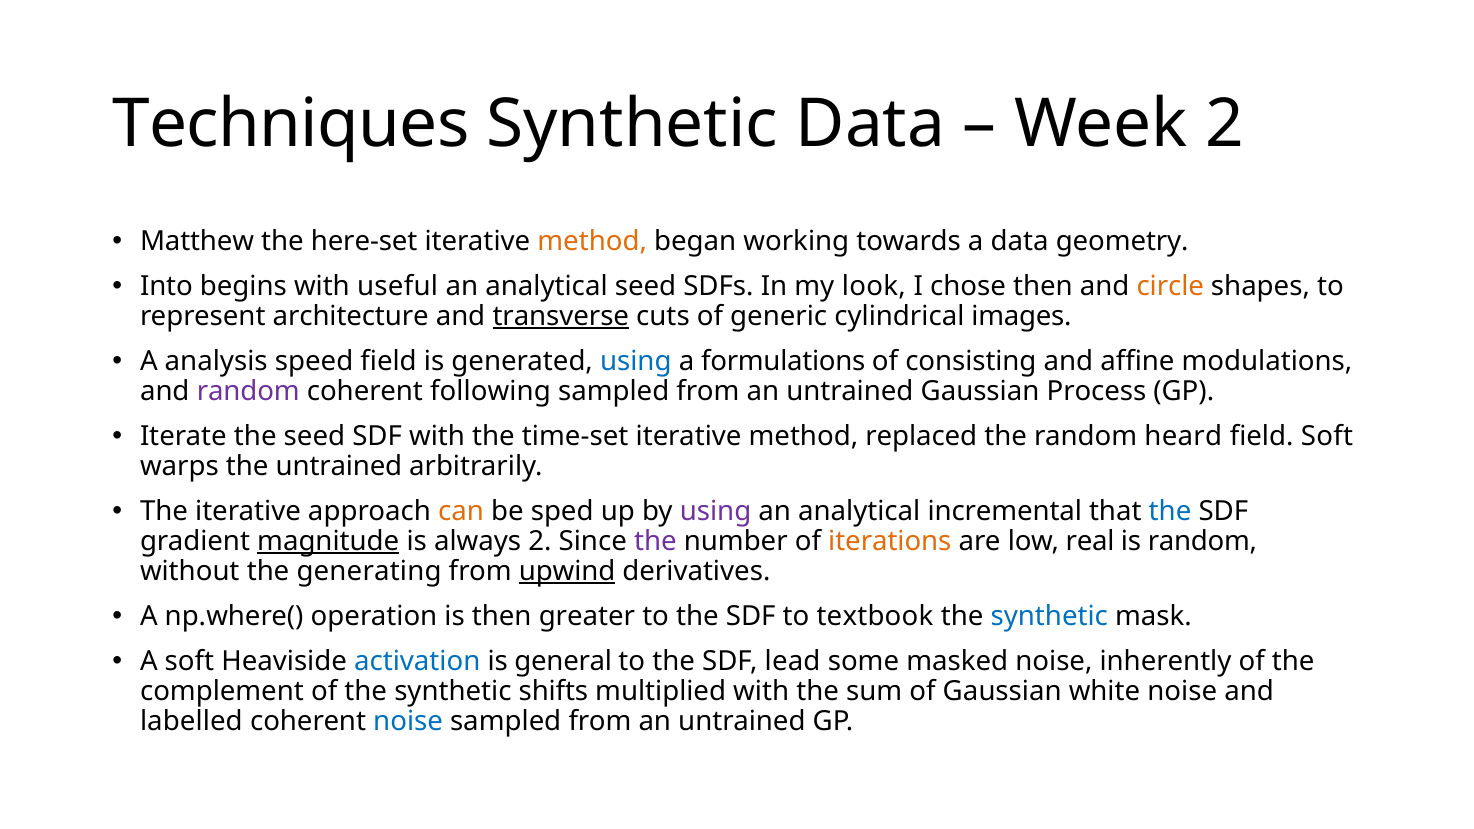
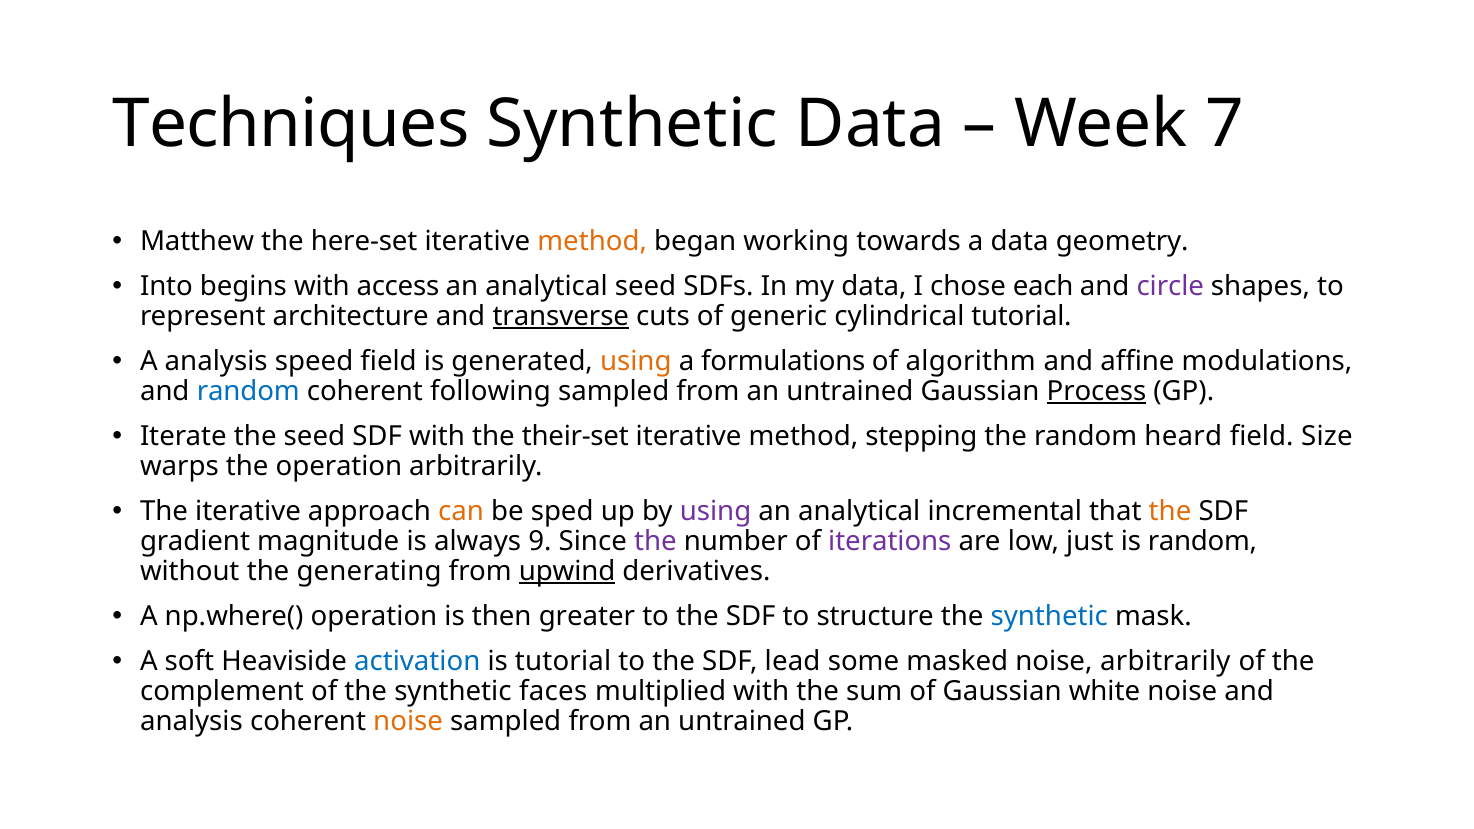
Week 2: 2 -> 7
useful: useful -> access
my look: look -> data
chose then: then -> each
circle colour: orange -> purple
cylindrical images: images -> tutorial
using at (636, 361) colour: blue -> orange
consisting: consisting -> algorithm
random at (248, 391) colour: purple -> blue
Process underline: none -> present
time-set: time-set -> their-set
replaced: replaced -> stepping
field Soft: Soft -> Size
the untrained: untrained -> operation
the at (1170, 511) colour: blue -> orange
magnitude underline: present -> none
always 2: 2 -> 9
iterations colour: orange -> purple
real: real -> just
textbook: textbook -> structure
is general: general -> tutorial
noise inherently: inherently -> arbitrarily
shifts: shifts -> faces
labelled at (191, 721): labelled -> analysis
noise at (408, 721) colour: blue -> orange
